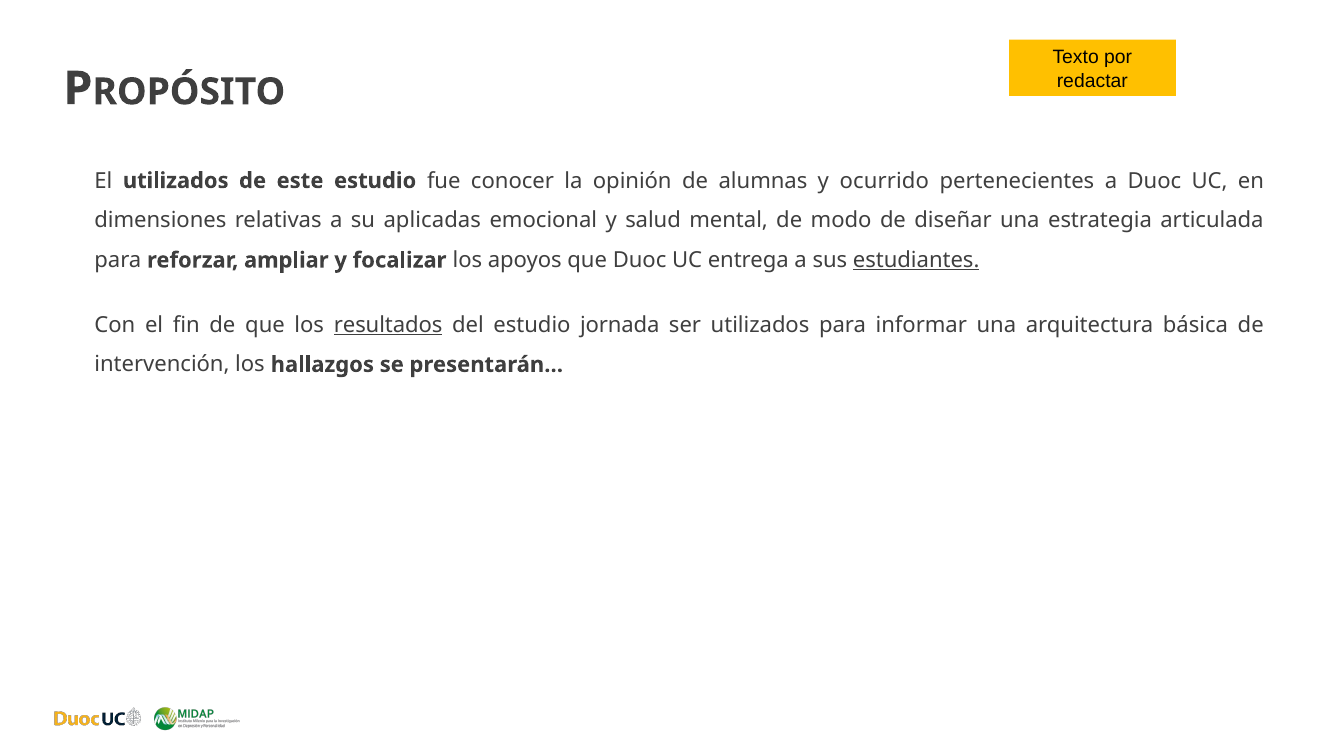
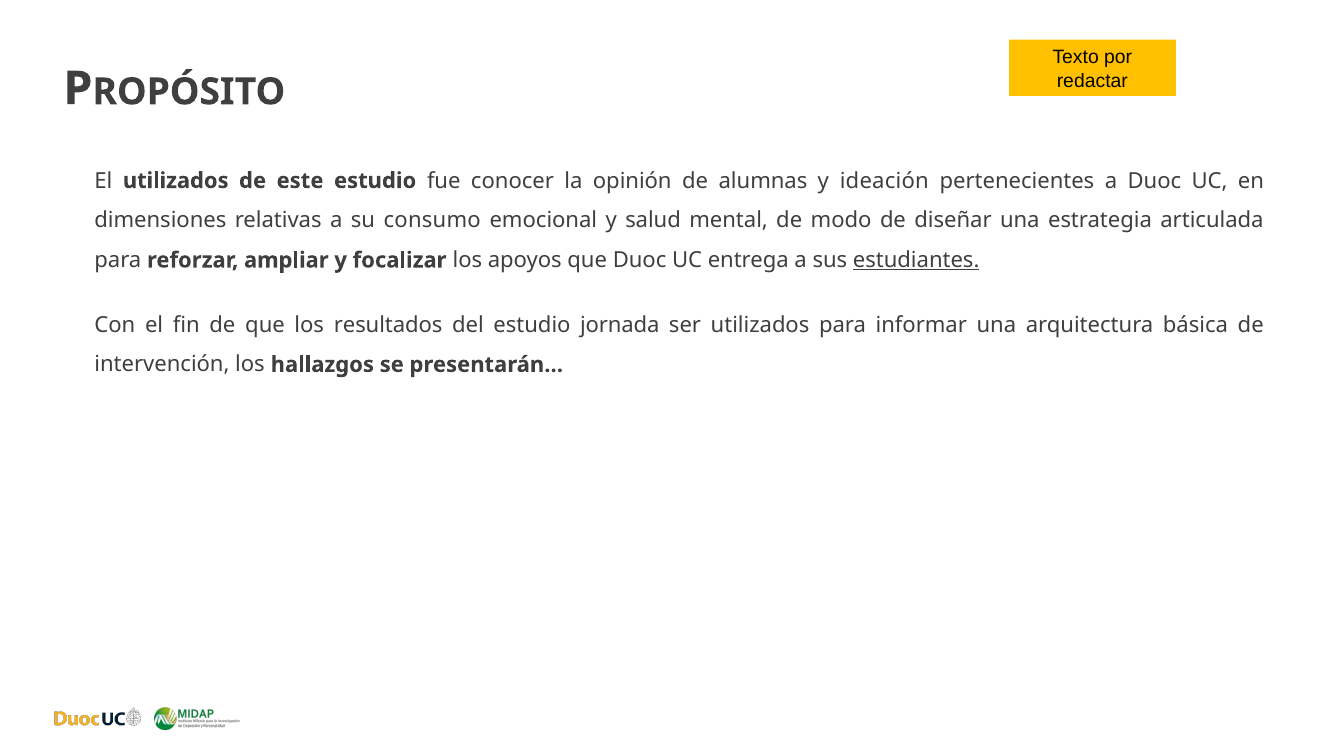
ocurrido: ocurrido -> ideación
aplicadas: aplicadas -> consumo
resultados underline: present -> none
